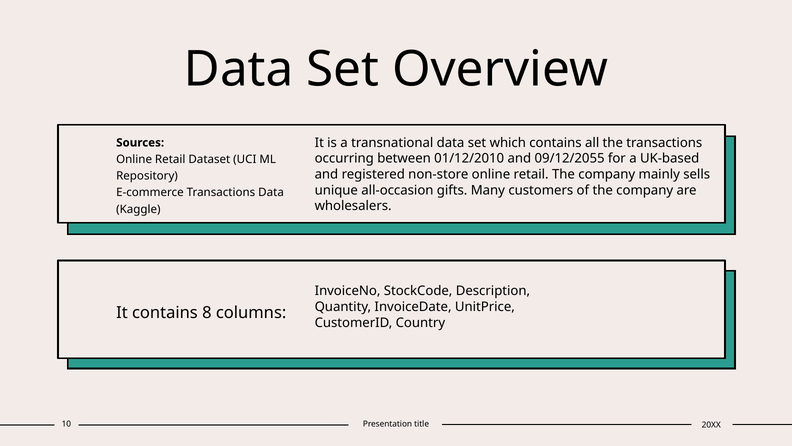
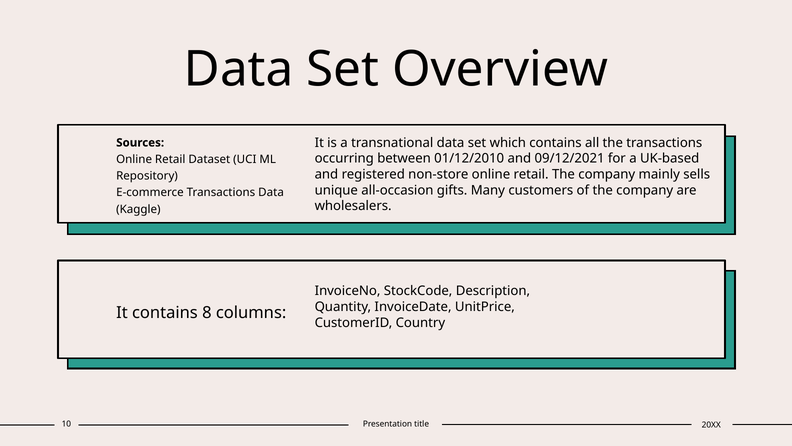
09/12/2055: 09/12/2055 -> 09/12/2021
